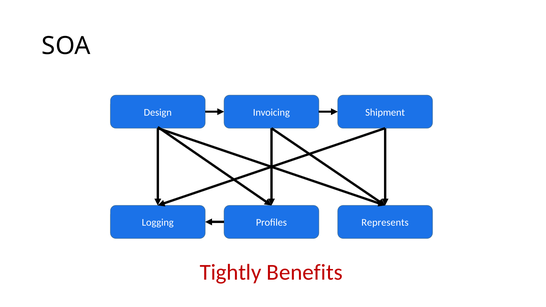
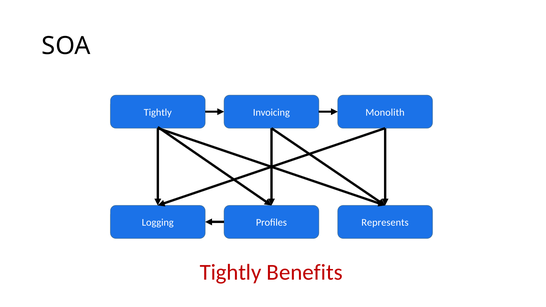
Design at (158, 112): Design -> Tightly
Shipment: Shipment -> Monolith
